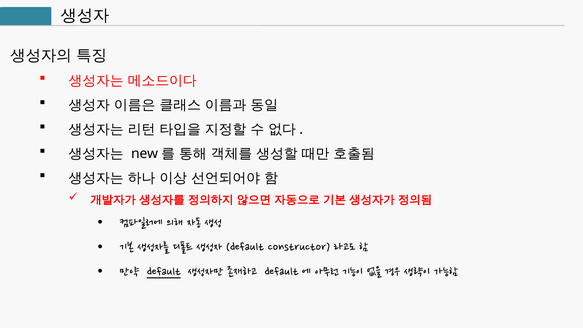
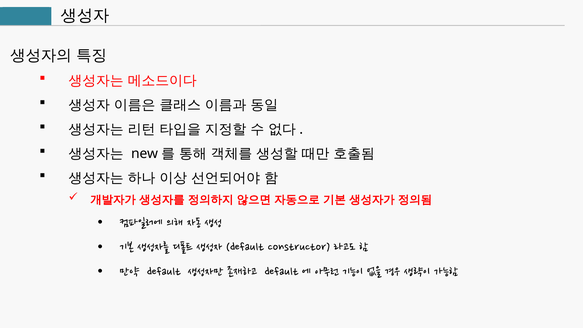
default underline: present -> none
